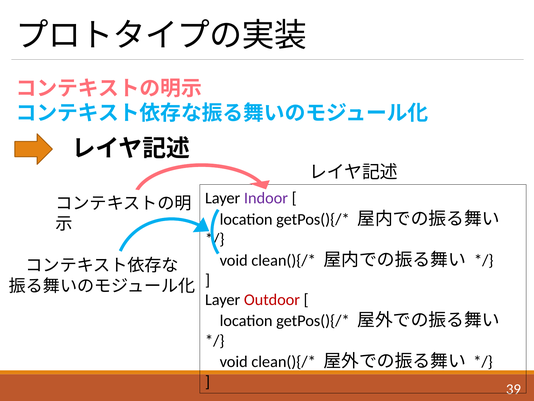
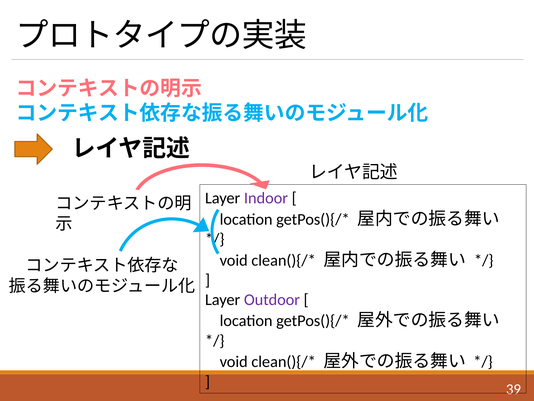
Outdoor colour: red -> purple
